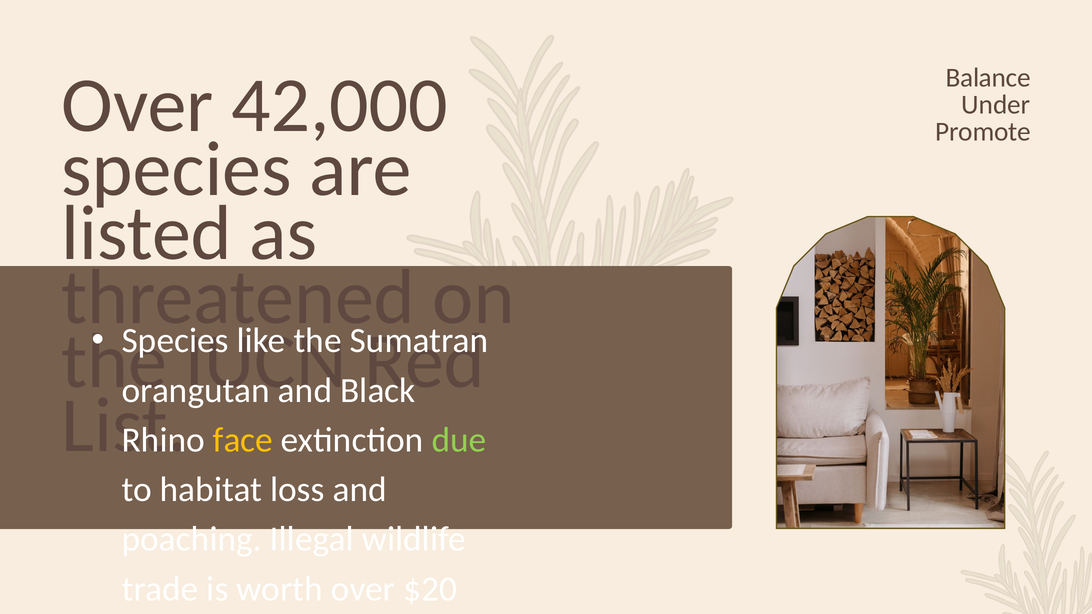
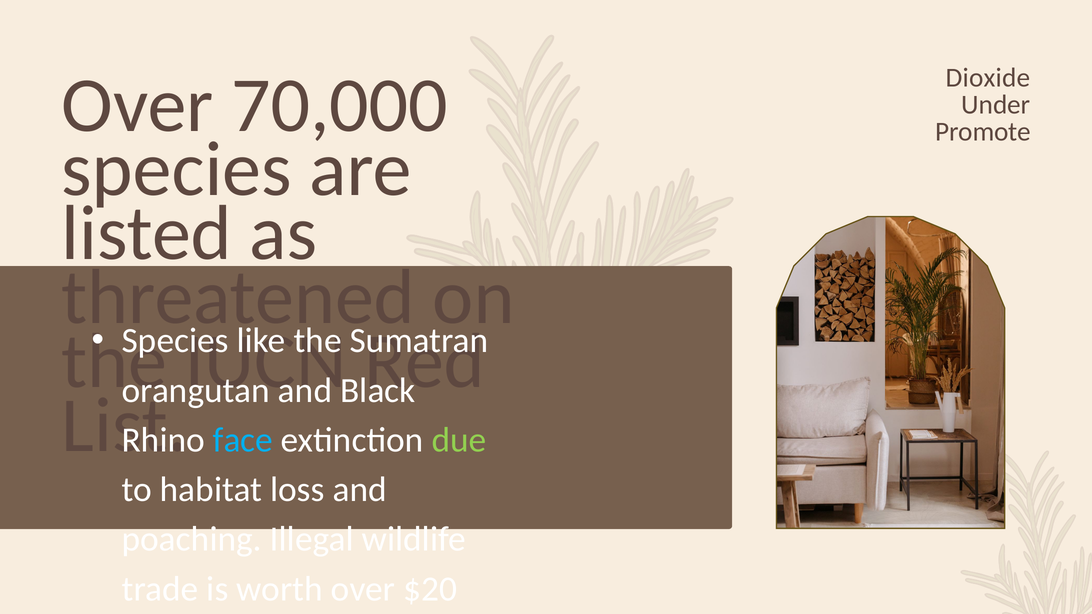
Balance: Balance -> Dioxide
42,000: 42,000 -> 70,000
face colour: yellow -> light blue
